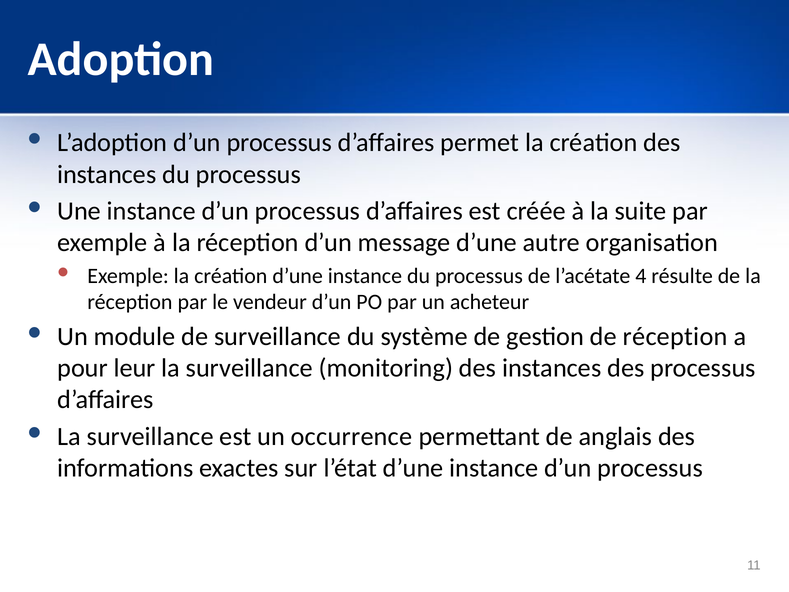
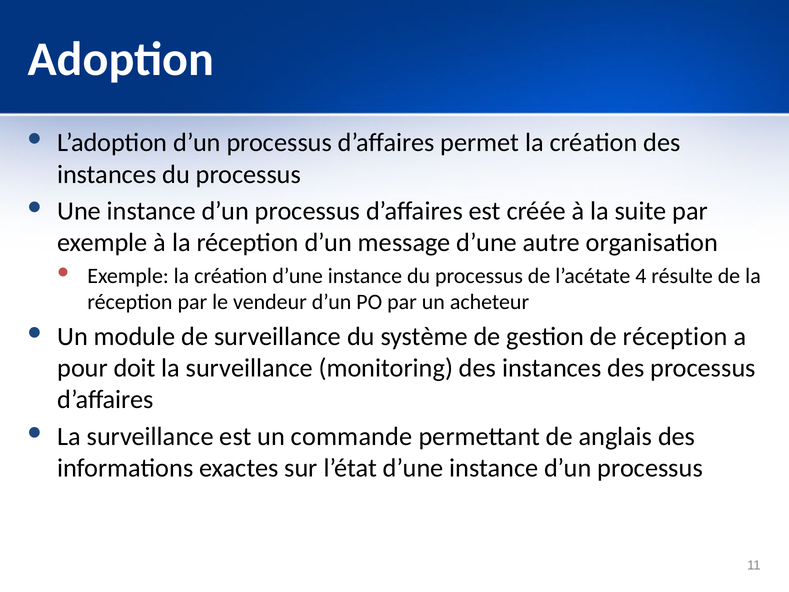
leur: leur -> doit
occurrence: occurrence -> commande
